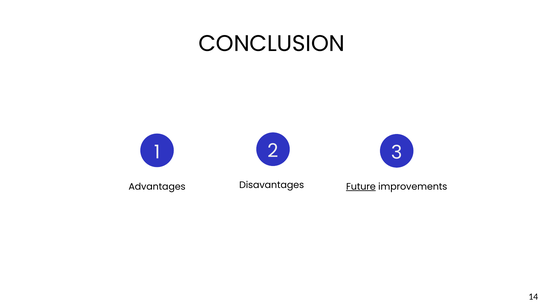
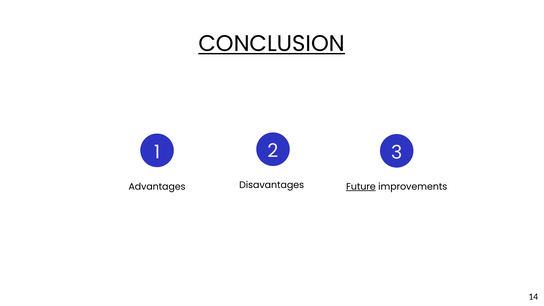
CONCLUSION underline: none -> present
